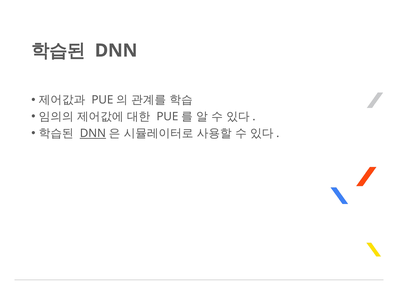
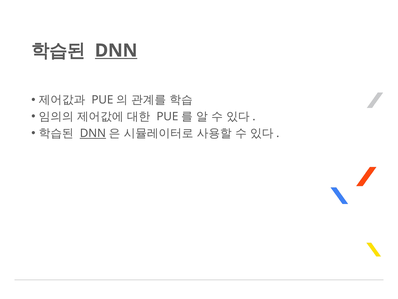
DNN at (116, 50) underline: none -> present
